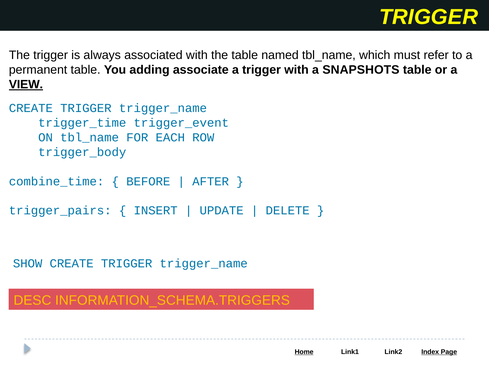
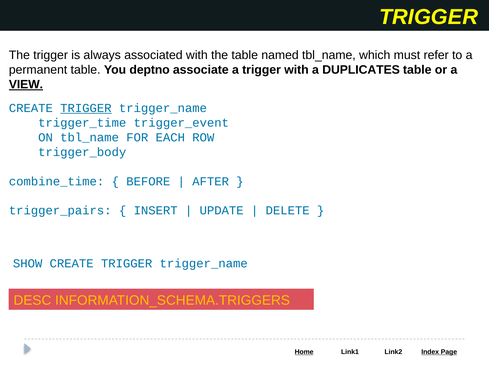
adding: adding -> deptno
SNAPSHOTS: SNAPSHOTS -> DUPLICATES
TRIGGER at (86, 108) underline: none -> present
